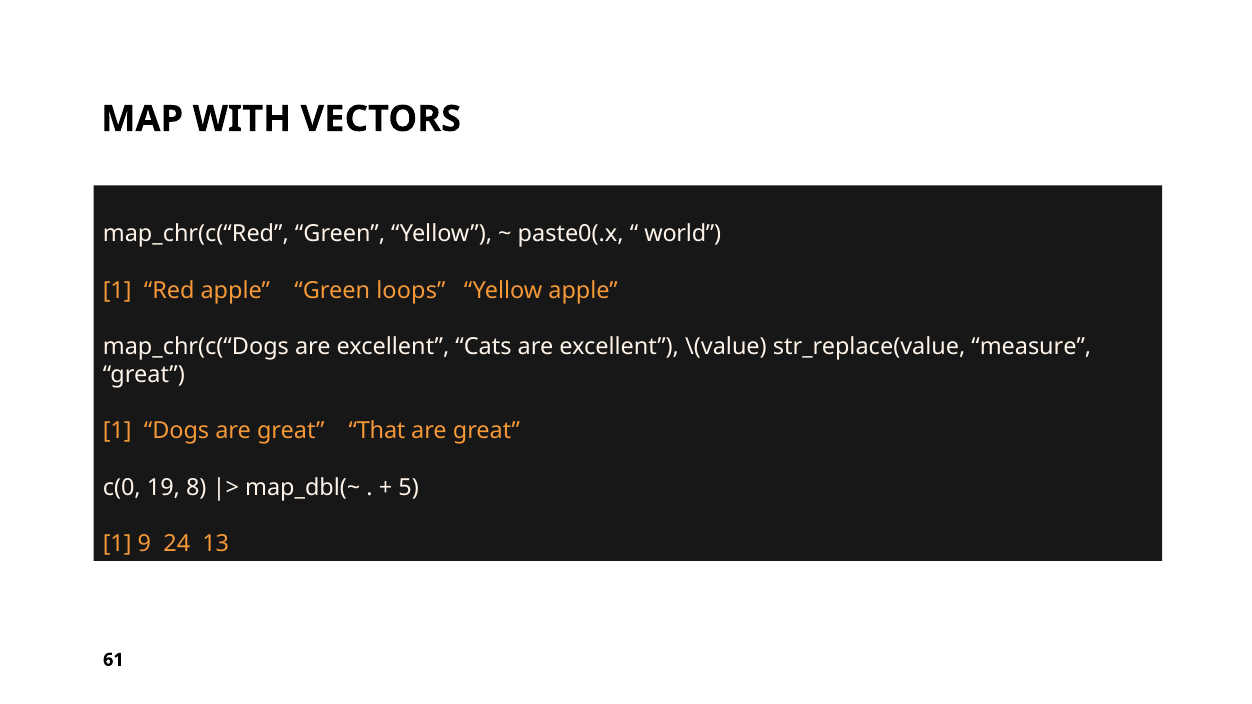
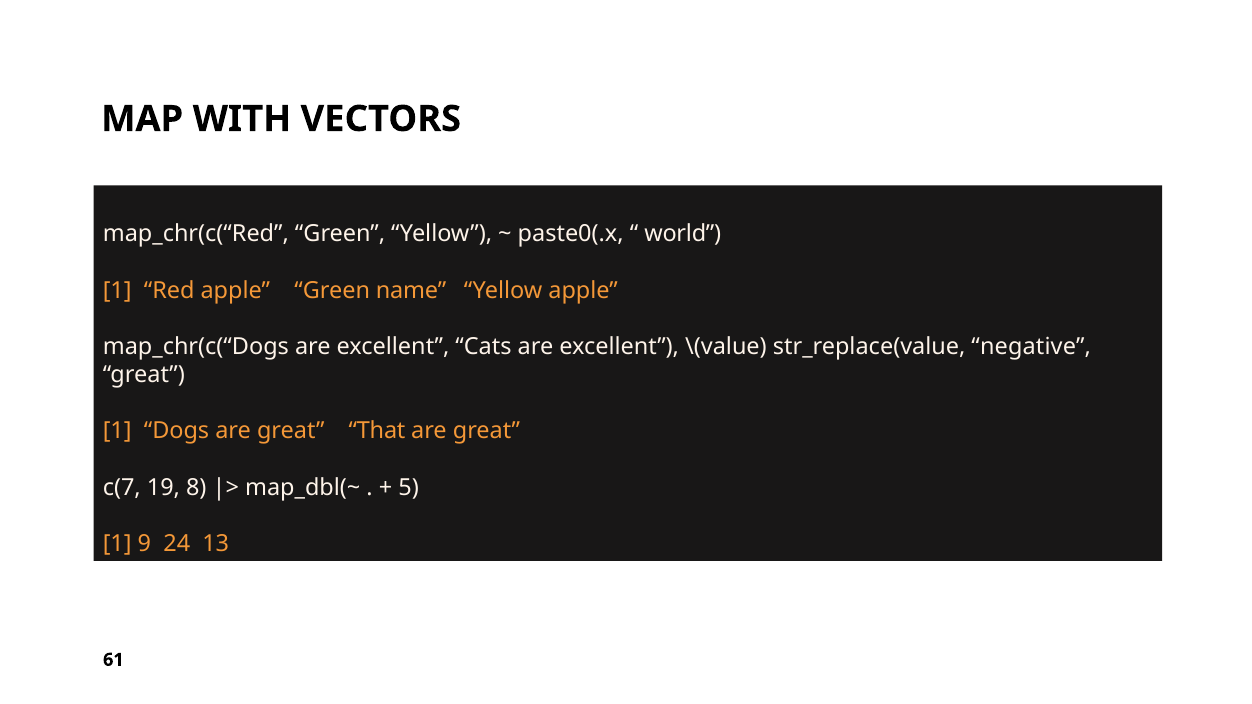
loops: loops -> name
measure: measure -> negative
c(0: c(0 -> c(7
